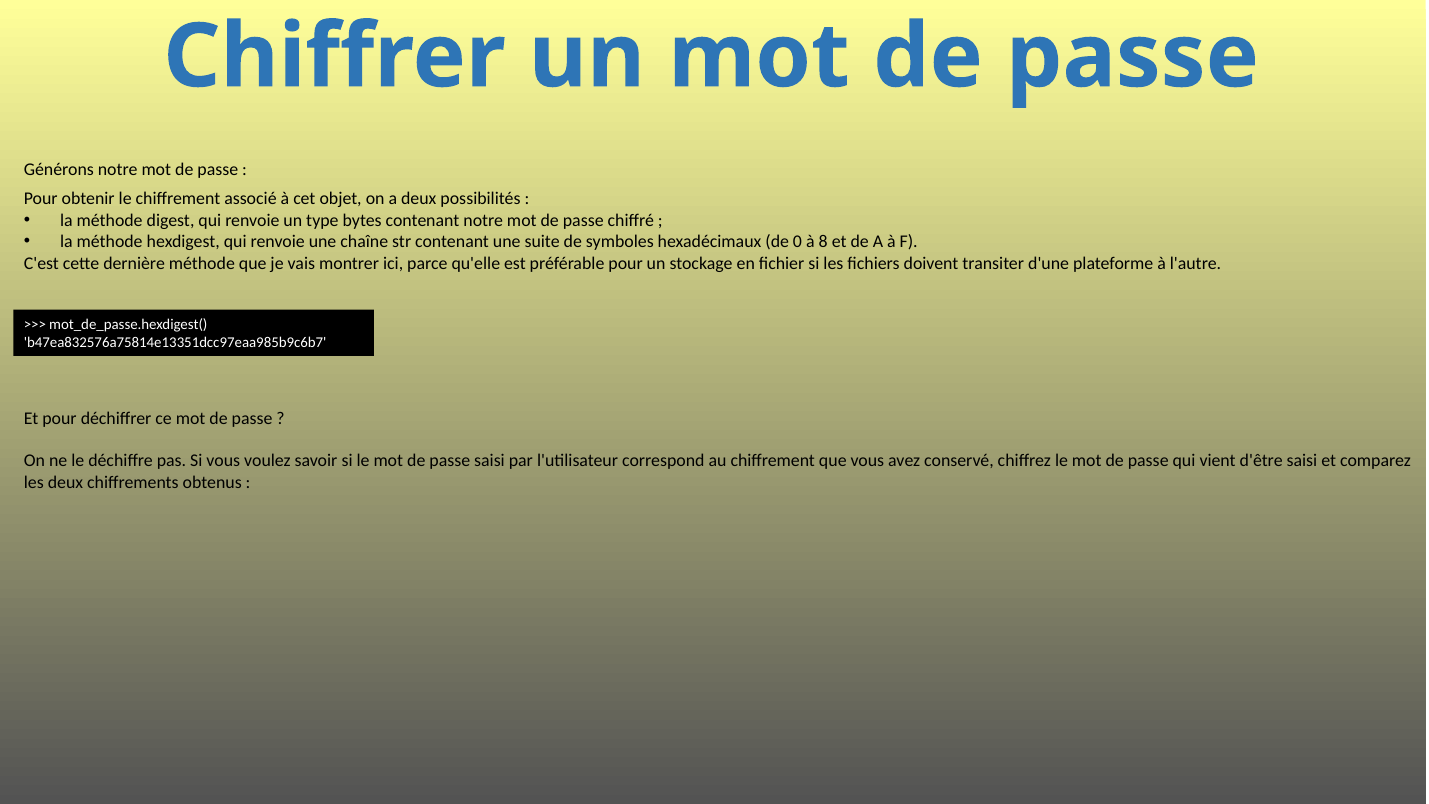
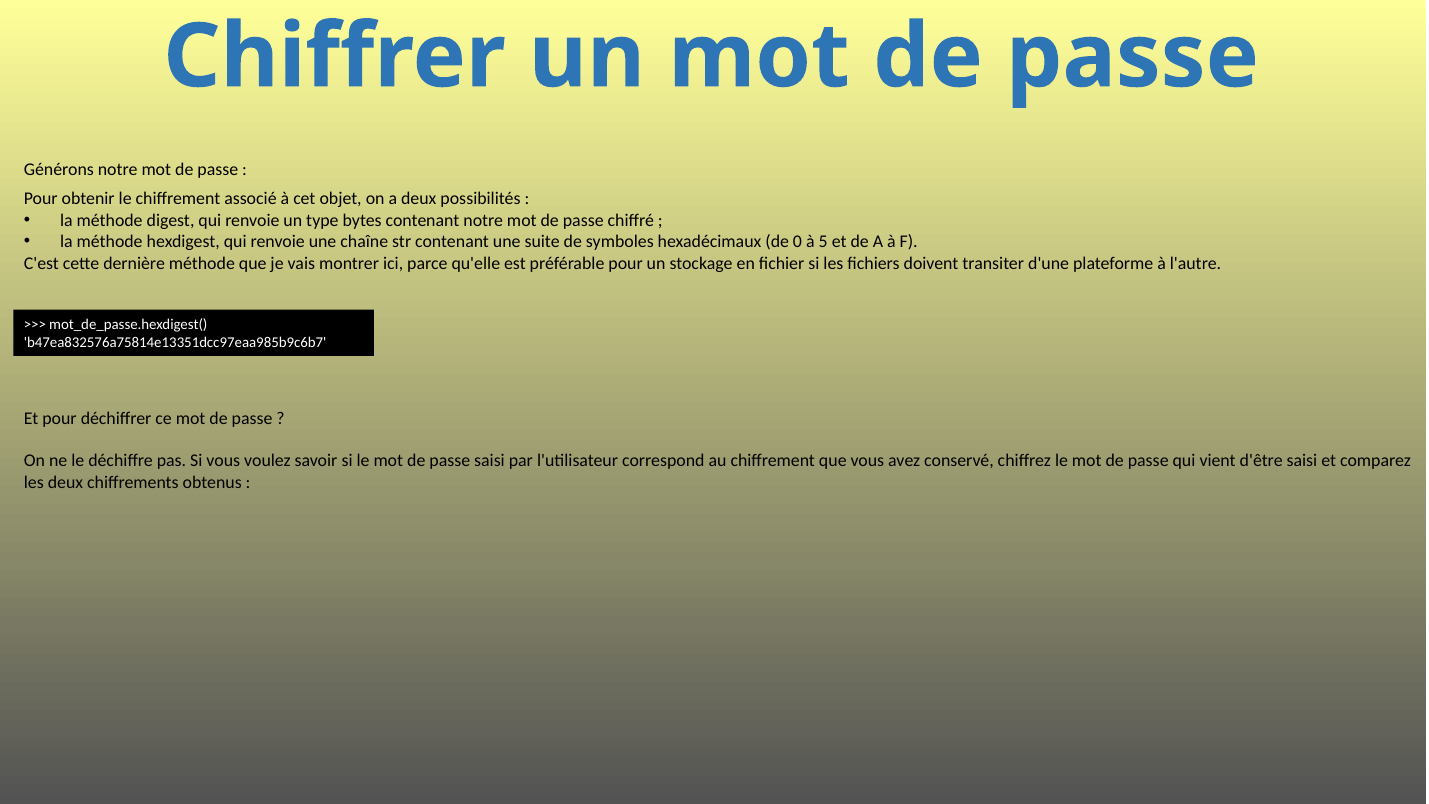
8: 8 -> 5
